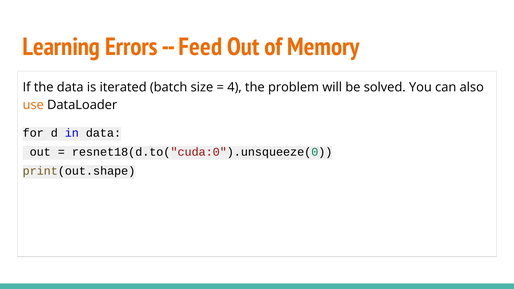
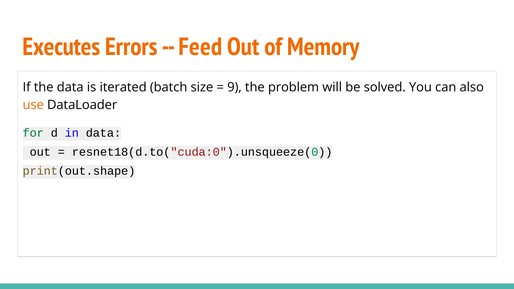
Learning: Learning -> Executes
4: 4 -> 9
for colour: black -> green
